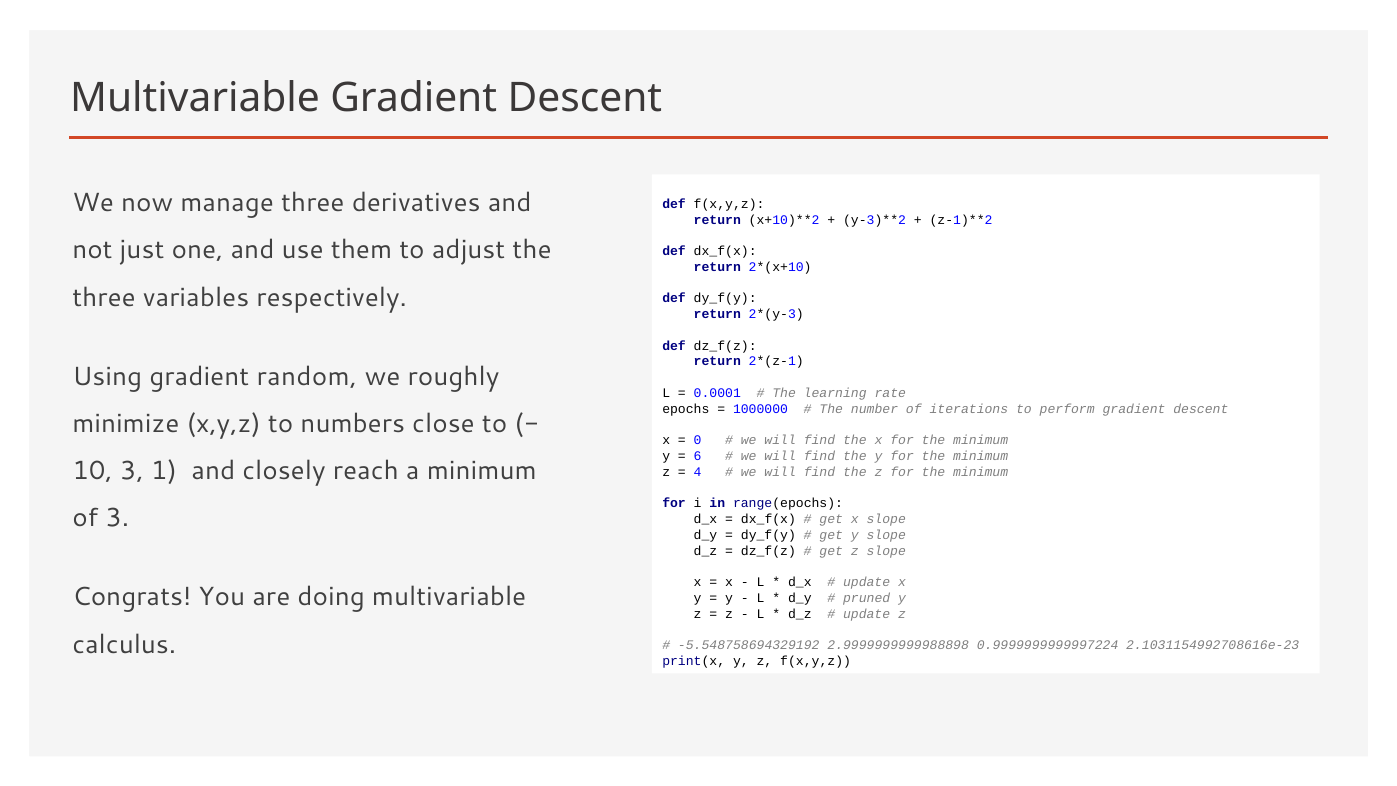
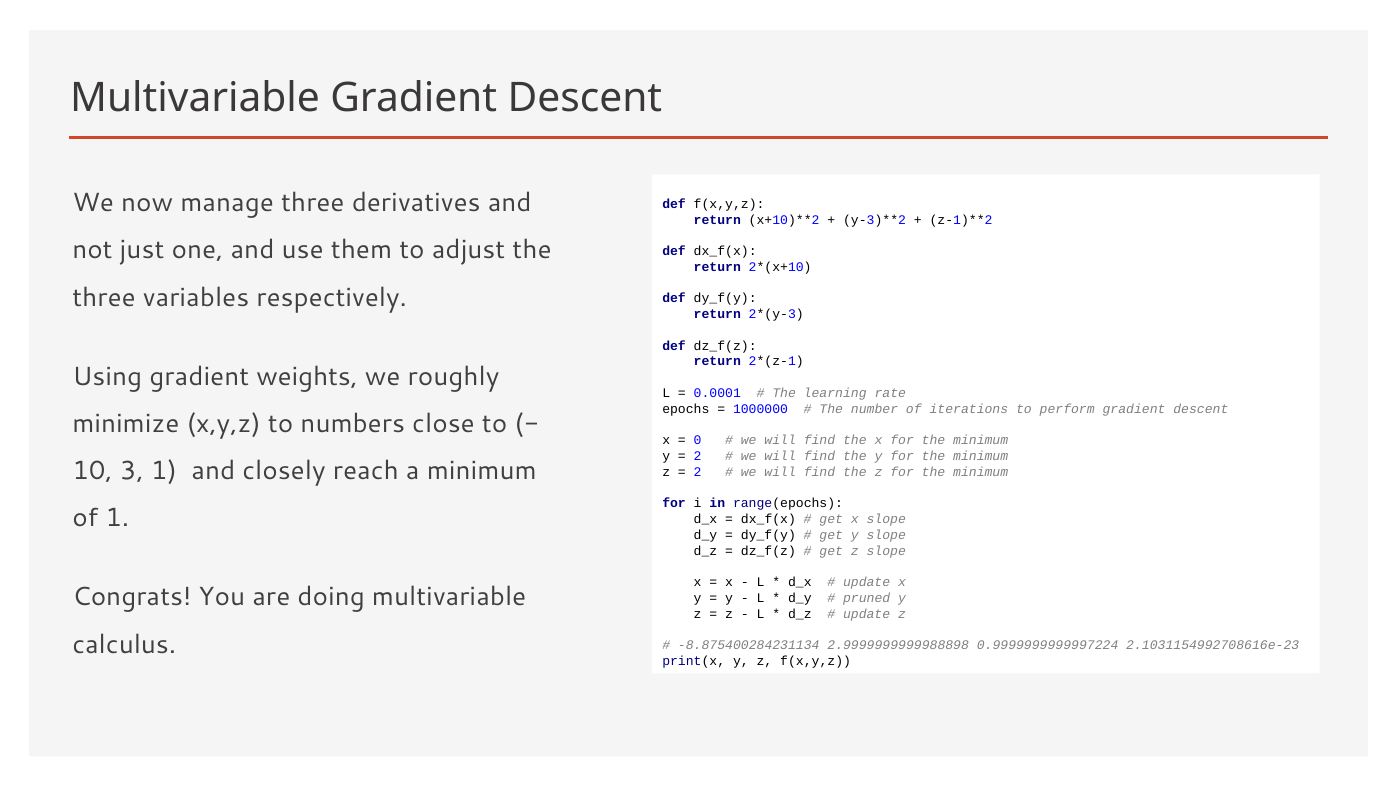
random: random -> weights
6 at (698, 456): 6 -> 2
4 at (698, 472): 4 -> 2
of 3: 3 -> 1
-5.548758694329192: -5.548758694329192 -> -8.875400284231134
